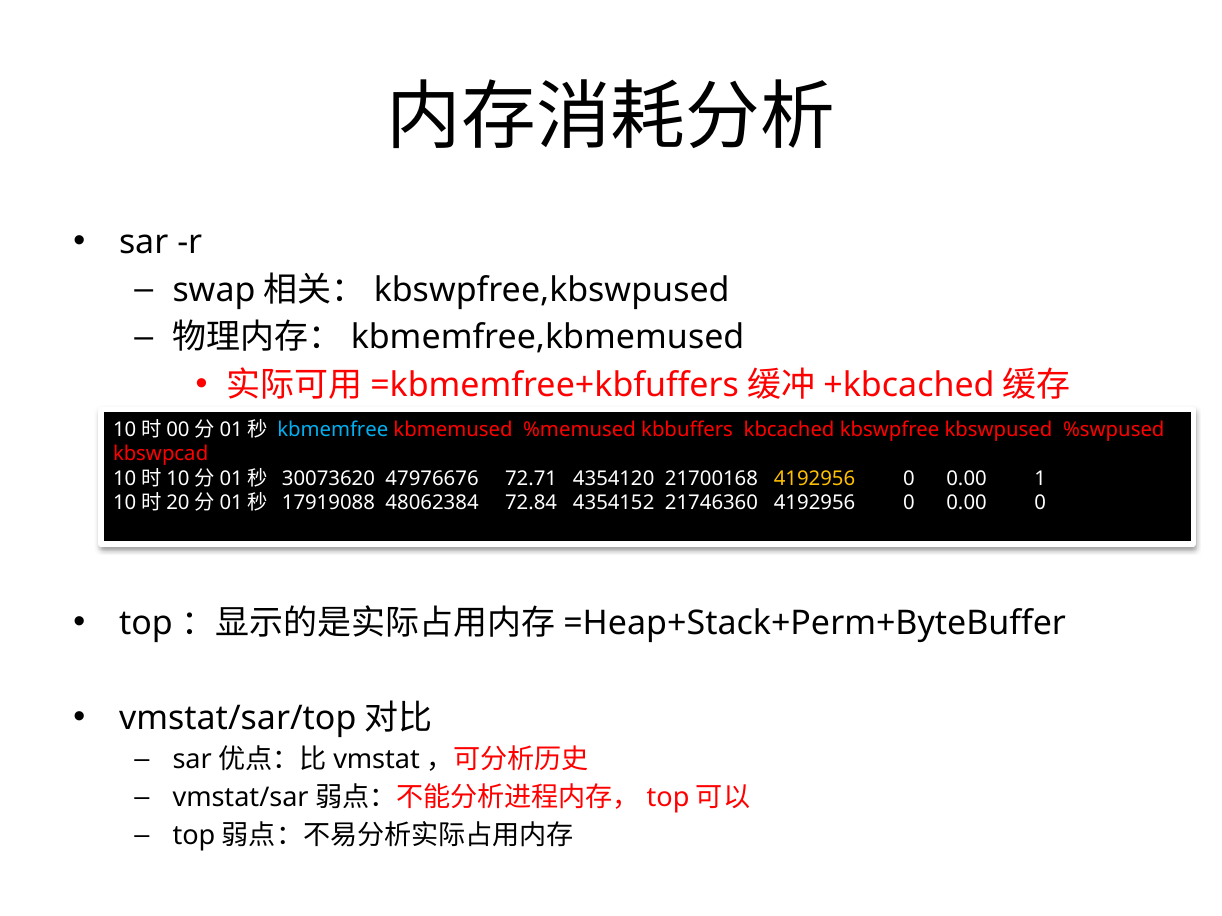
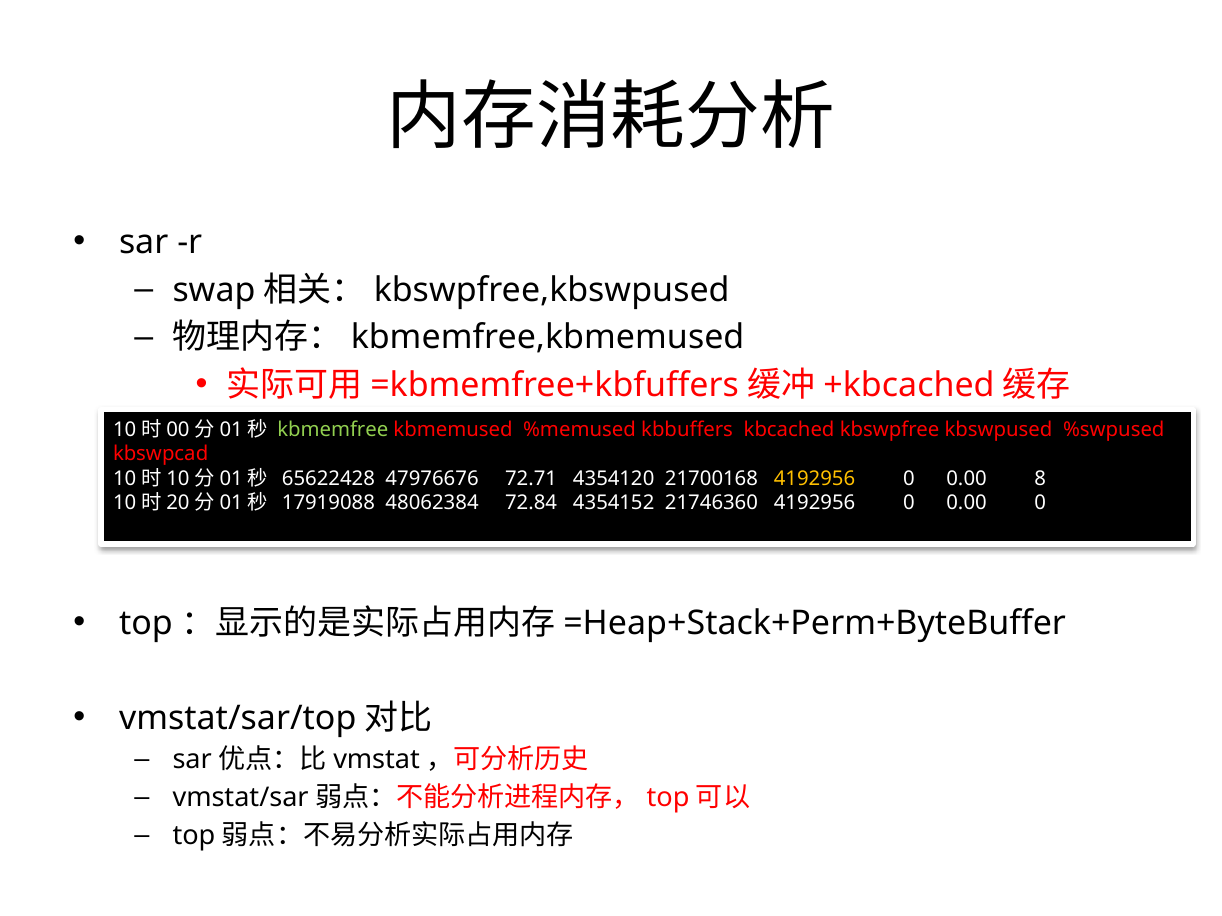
kbmemfree colour: light blue -> light green
30073620: 30073620 -> 65622428
1: 1 -> 8
